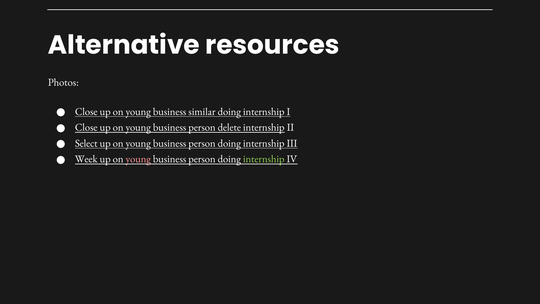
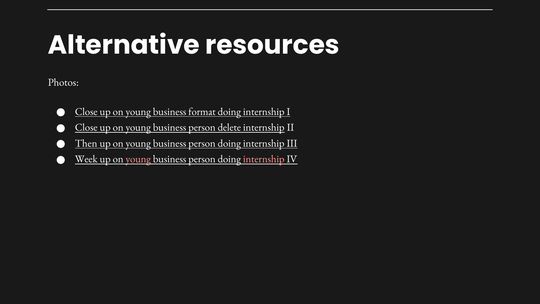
similar: similar -> format
Select: Select -> Then
internship at (264, 159) colour: light green -> pink
